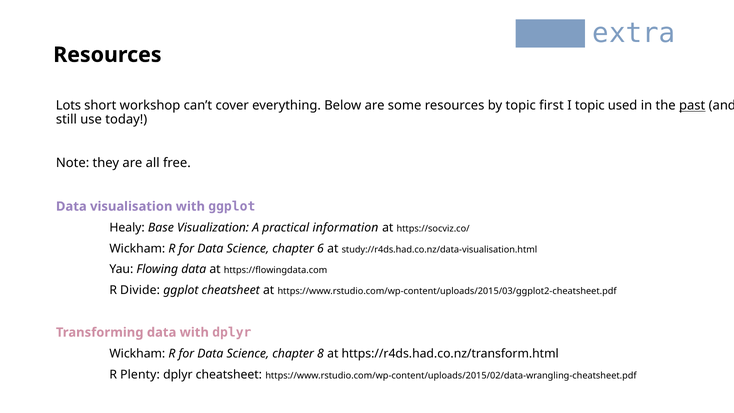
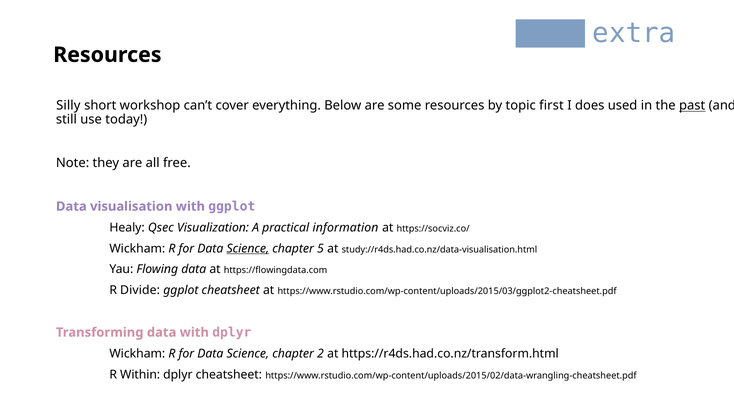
Lots: Lots -> Silly
I topic: topic -> does
Base: Base -> Qsec
Science at (248, 249) underline: none -> present
6: 6 -> 5
8: 8 -> 2
Plenty: Plenty -> Within
